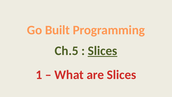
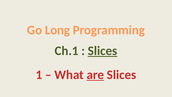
Built: Built -> Long
Ch.5: Ch.5 -> Ch.1
are underline: none -> present
